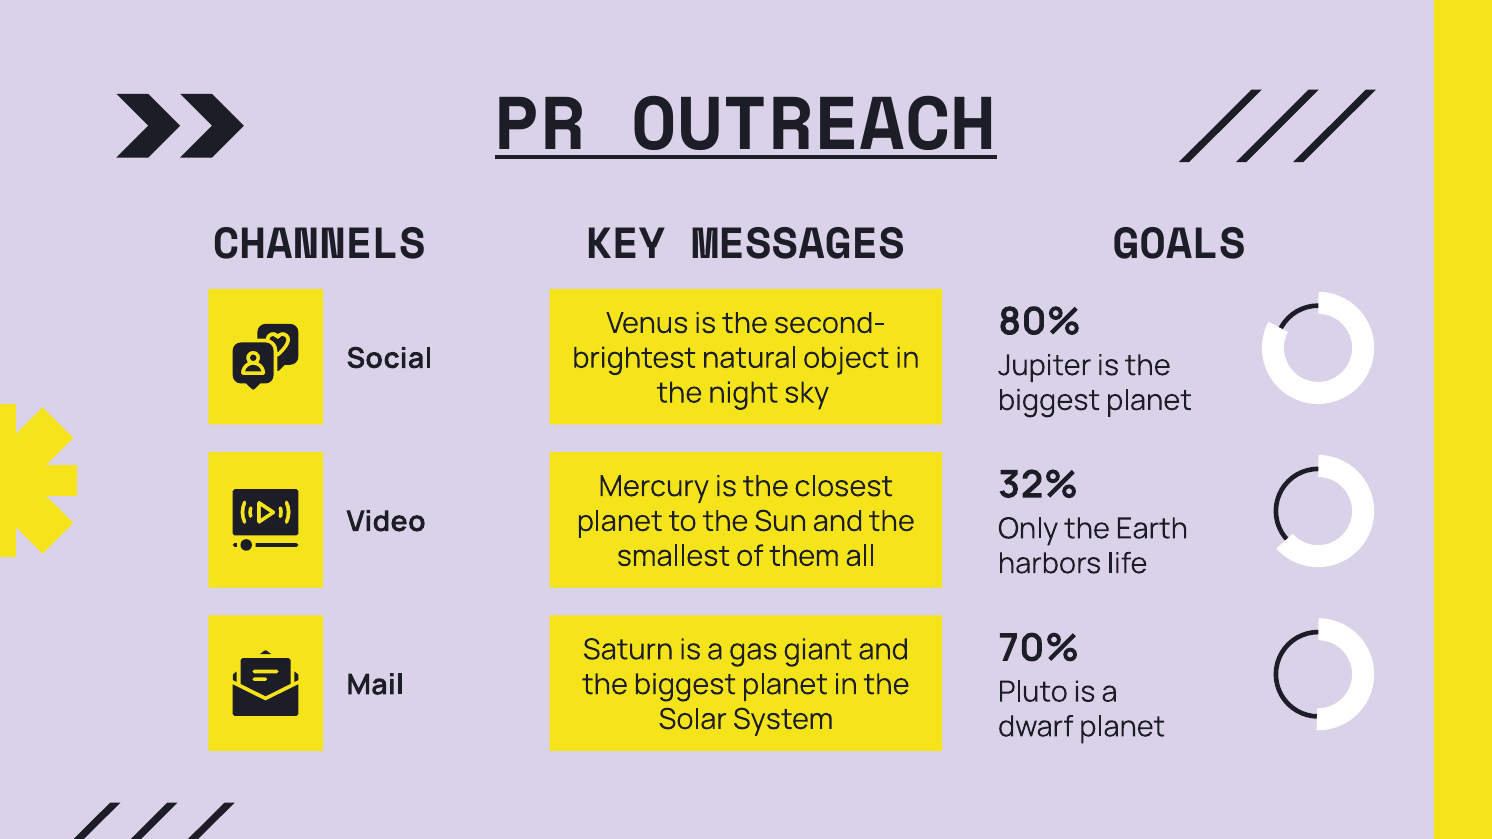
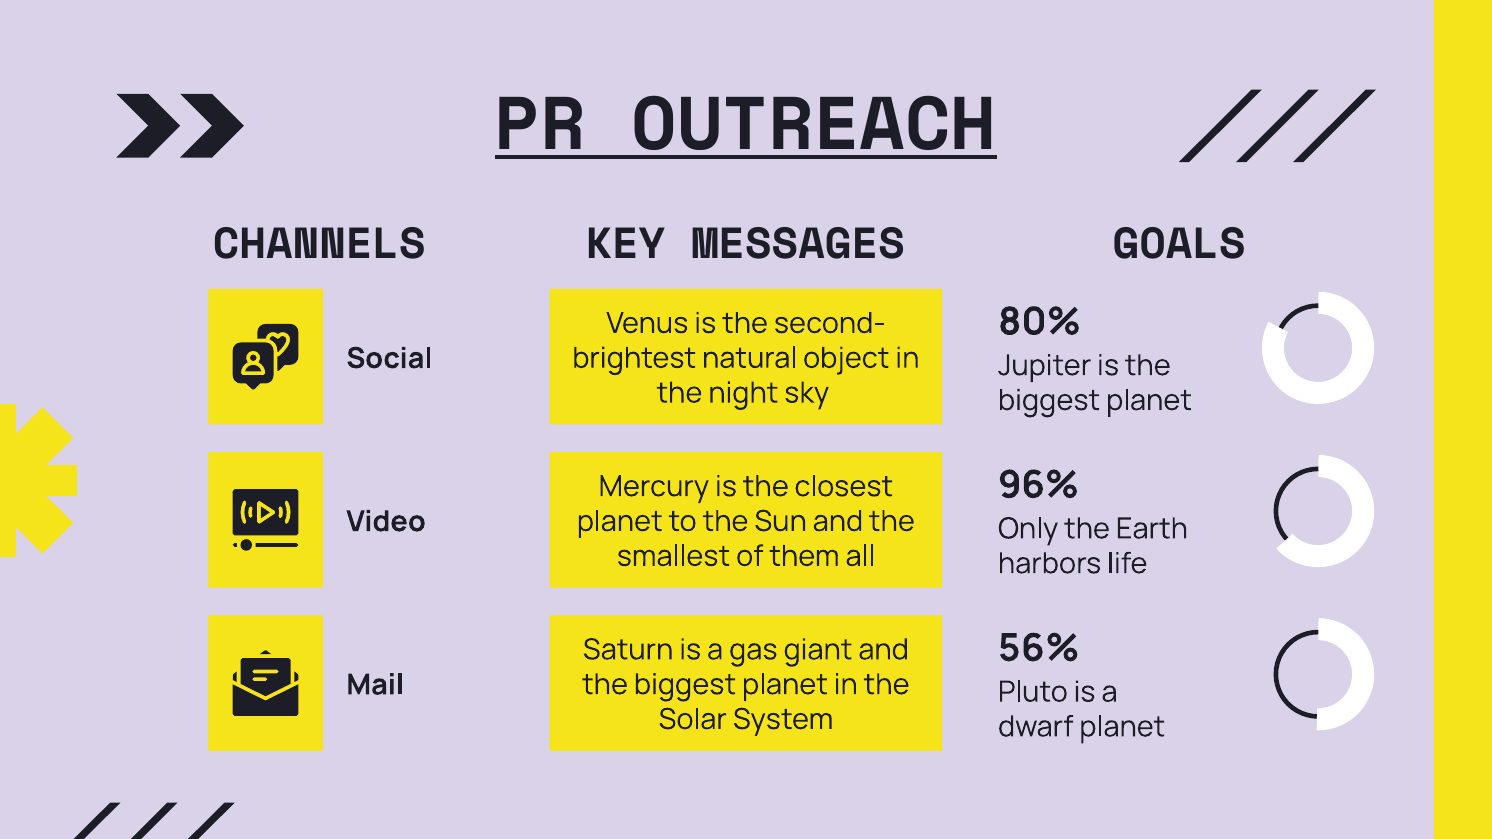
32%: 32% -> 96%
70%: 70% -> 56%
